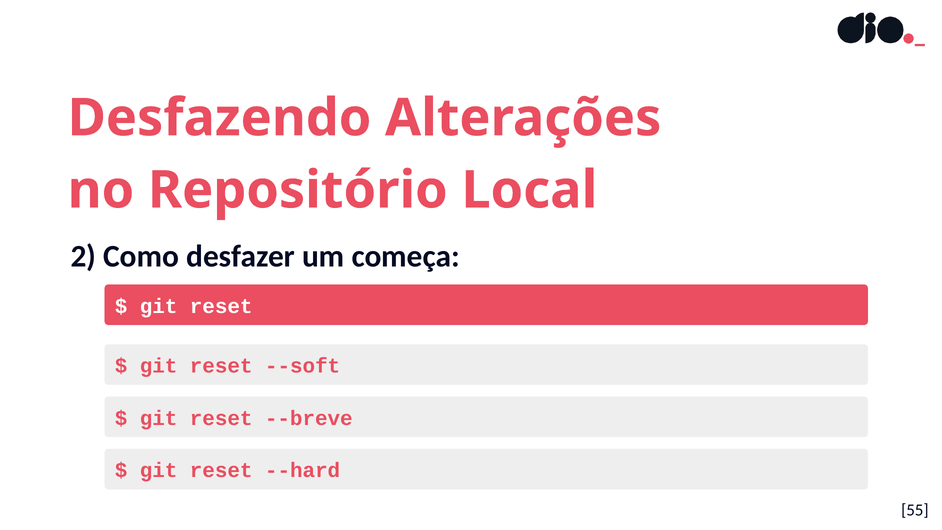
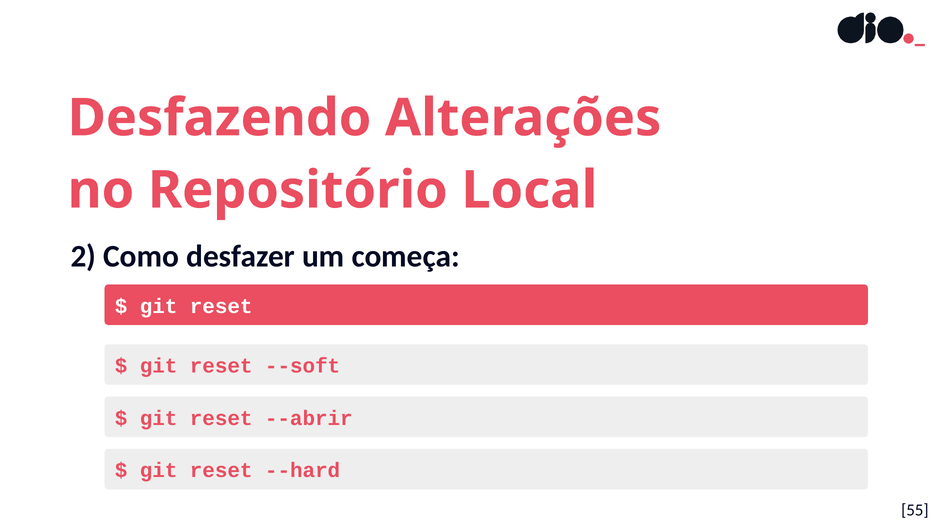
--breve: --breve -> --abrir
